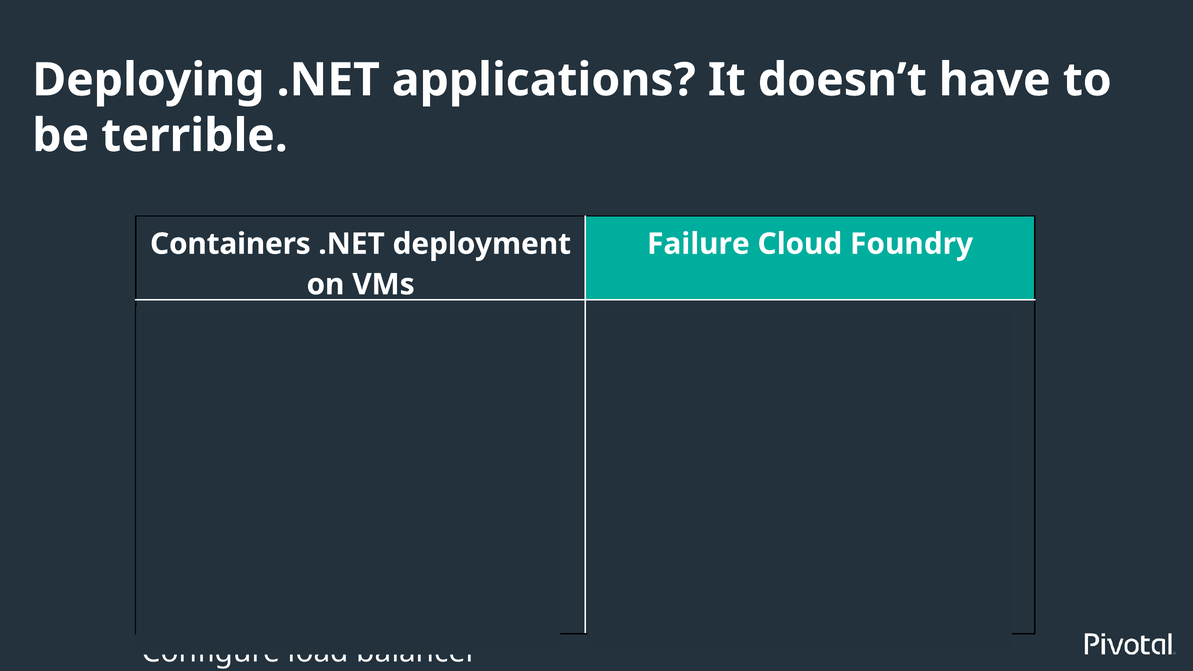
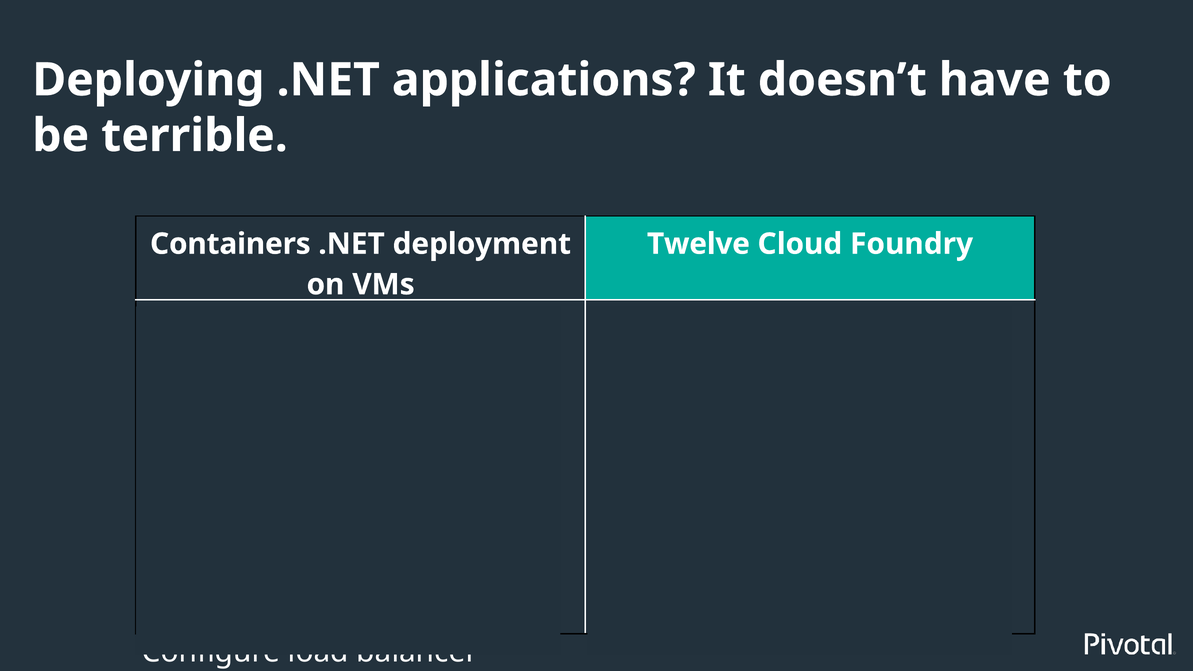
Failure: Failure -> Twelve
